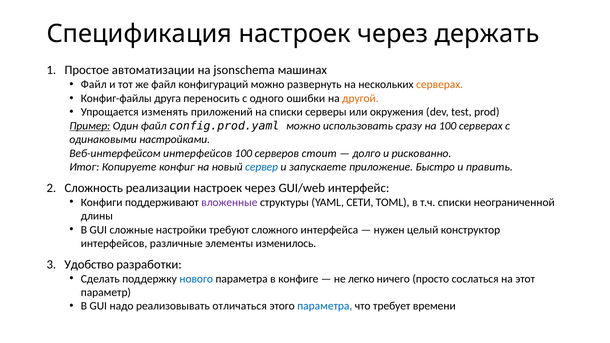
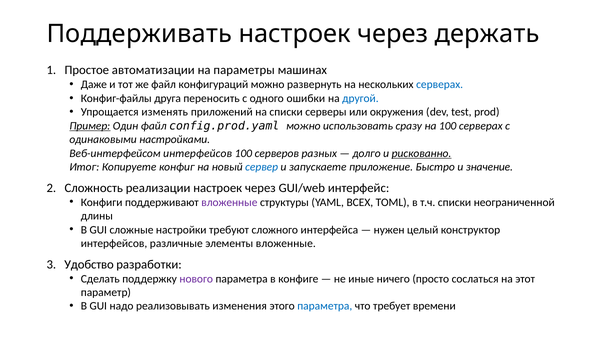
Спецификация: Спецификация -> Поддерживать
jsonschema: jsonschema -> параметры
Файл at (94, 85): Файл -> Даже
серверах at (440, 85) colour: orange -> blue
другой colour: orange -> blue
стоит: стоит -> разных
рискованно underline: none -> present
править: править -> значение
СЕТИ: СЕТИ -> ВСЕХ
элементы изменилось: изменилось -> вложенные
нового colour: blue -> purple
легко: легко -> иные
отличаться: отличаться -> изменения
